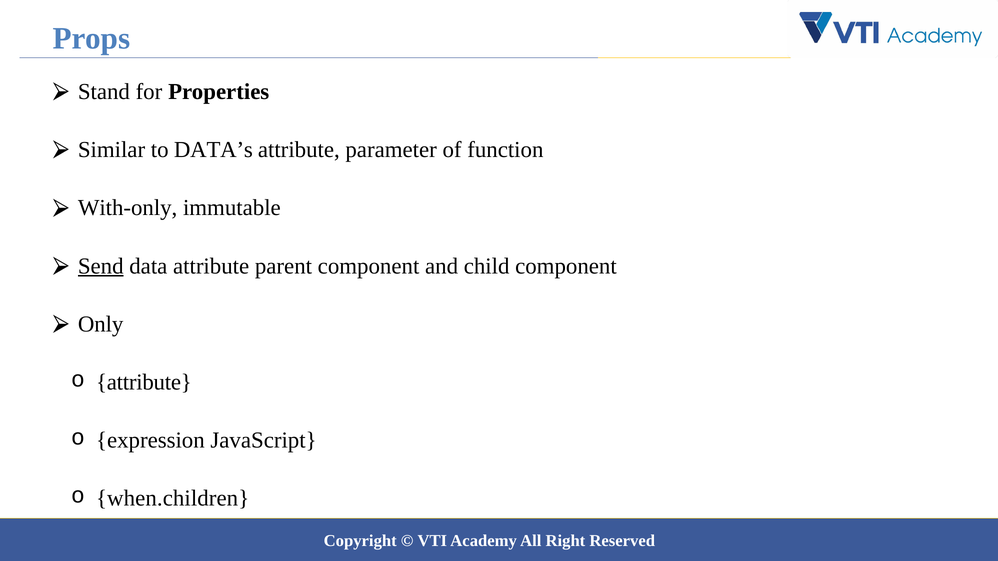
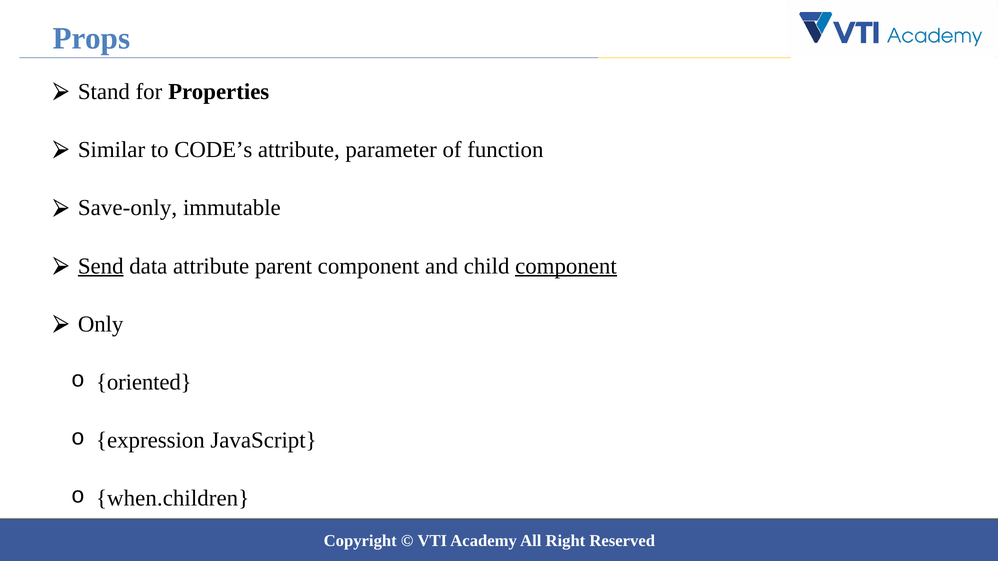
DATA’s: DATA’s -> CODE’s
With-only: With-only -> Save-only
component at (566, 266) underline: none -> present
attribute at (144, 382): attribute -> oriented
